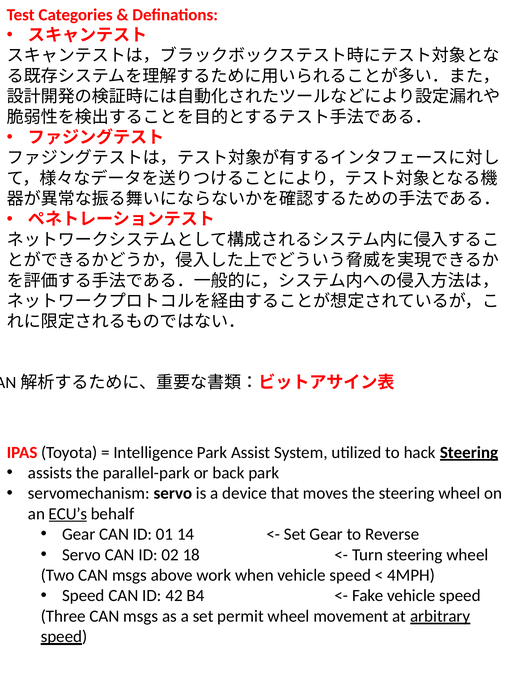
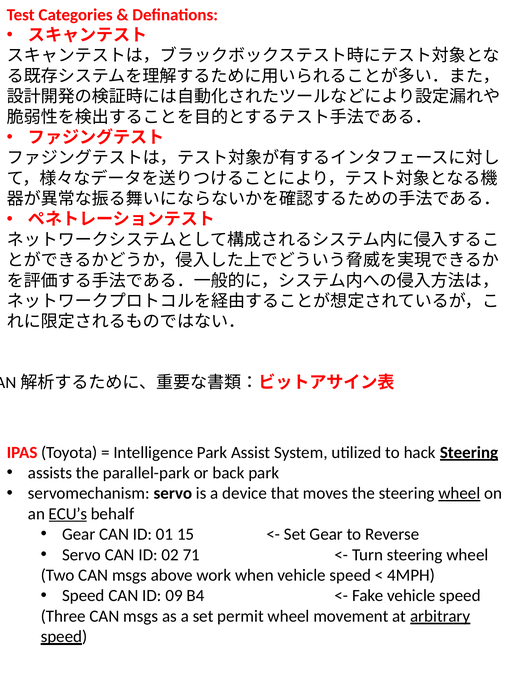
wheel at (459, 493) underline: none -> present
14: 14 -> 15
18: 18 -> 71
42: 42 -> 09
